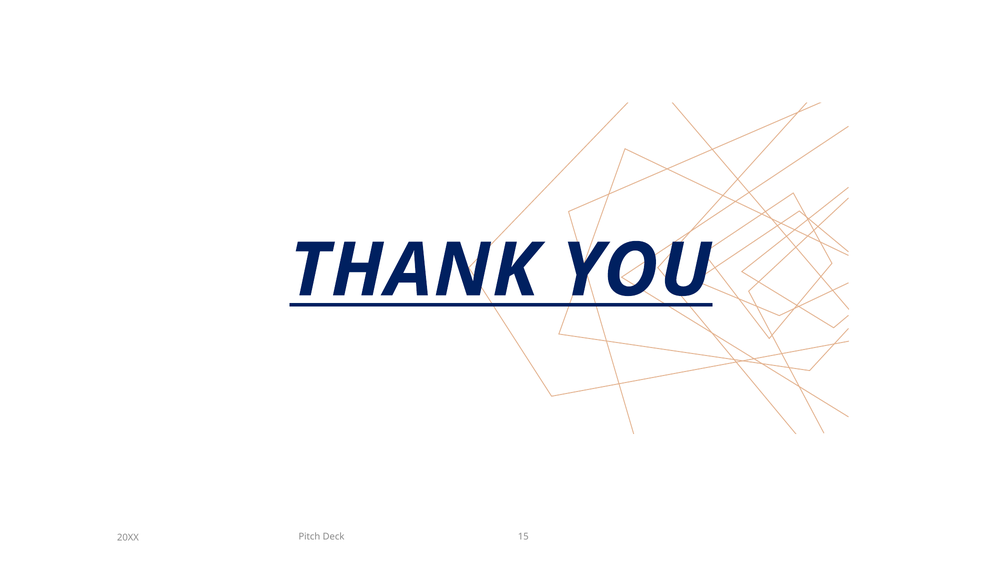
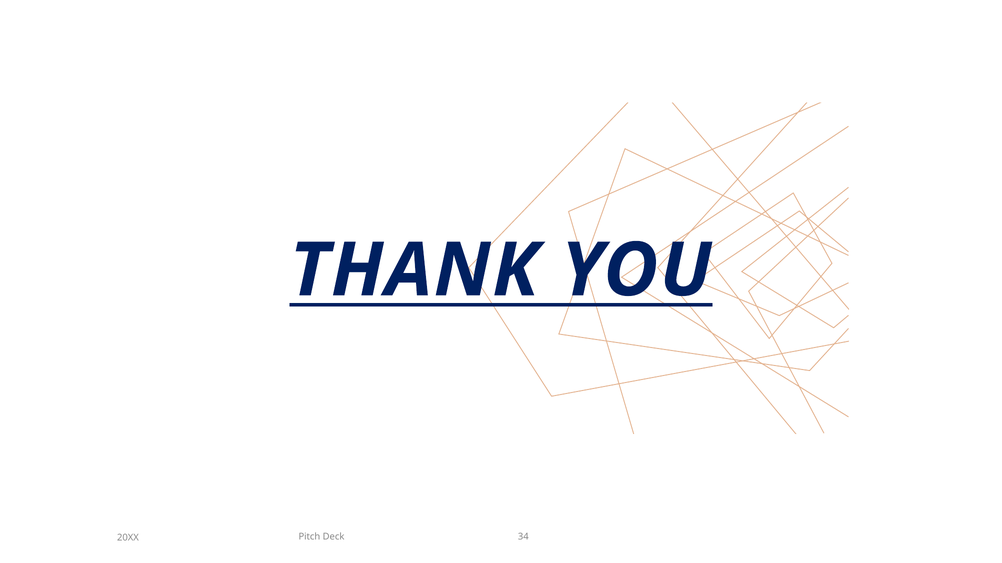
15: 15 -> 34
